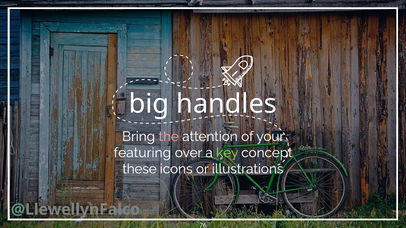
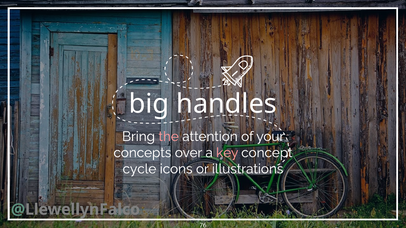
featuring: featuring -> concepts
key colour: light green -> pink
these: these -> cycle
